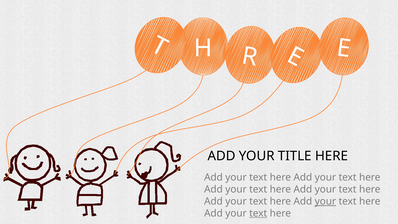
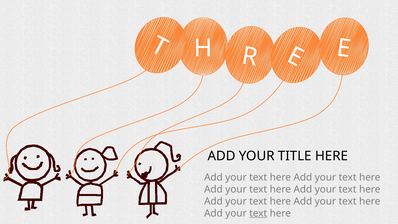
your at (325, 201) underline: present -> none
